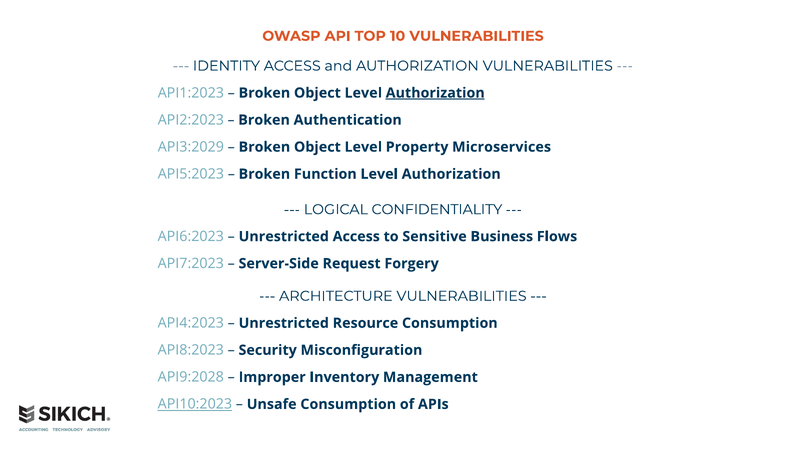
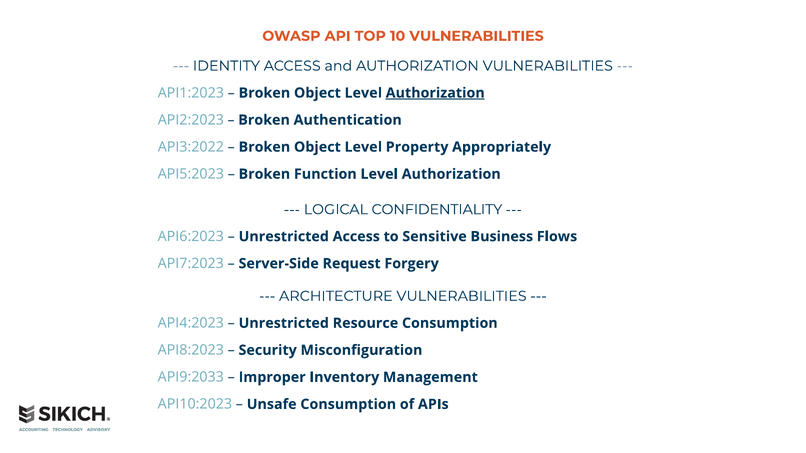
API3:2029: API3:2029 -> API3:2022
Microservices: Microservices -> Appropriately
API9:2028: API9:2028 -> API9:2033
API10:2023 underline: present -> none
